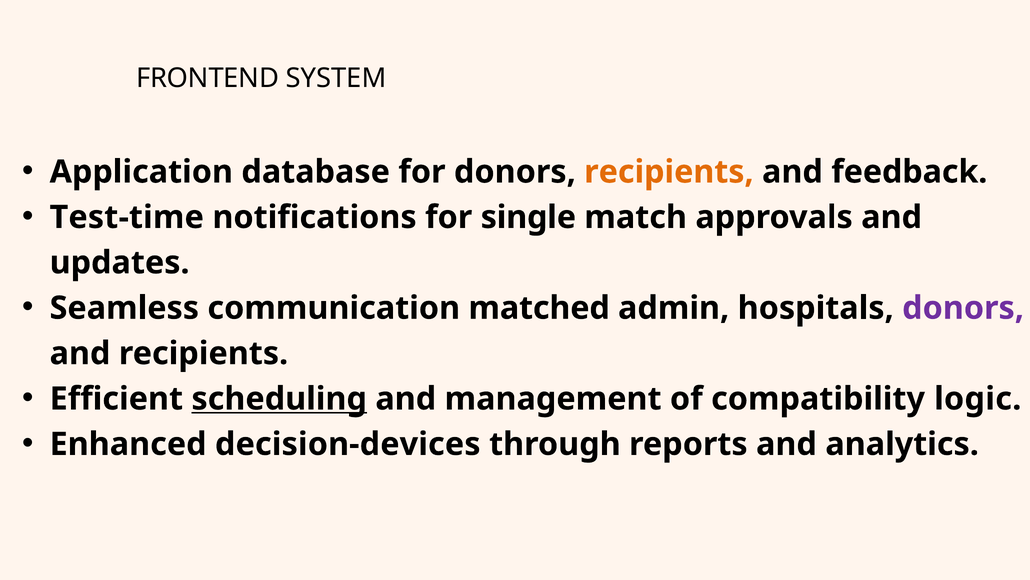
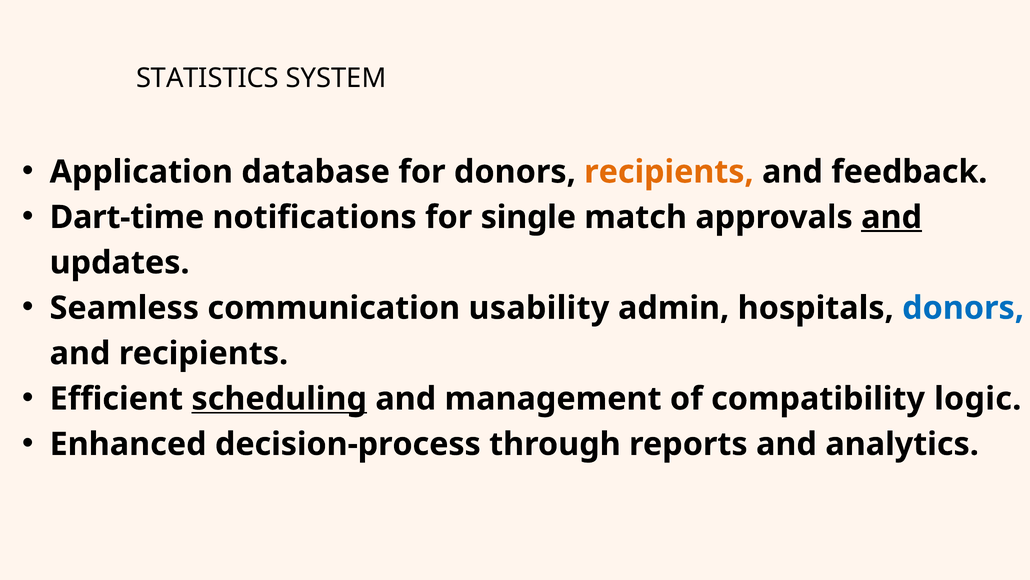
FRONTEND: FRONTEND -> STATISTICS
Test-time: Test-time -> Dart-time
and at (892, 217) underline: none -> present
matched: matched -> usability
donors at (963, 308) colour: purple -> blue
decision-devices: decision-devices -> decision-process
